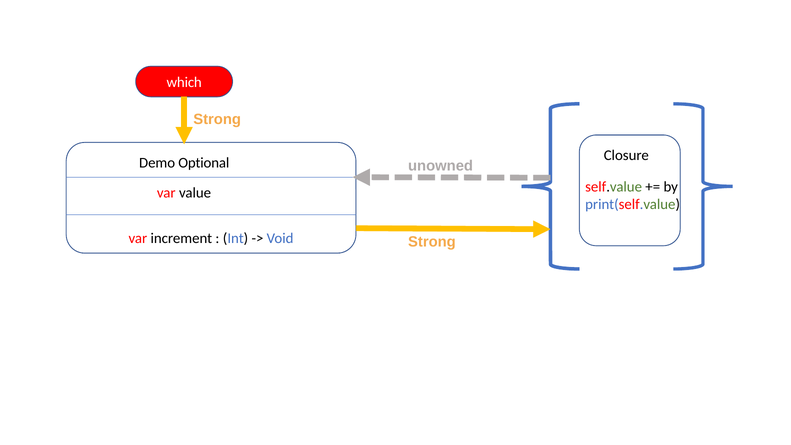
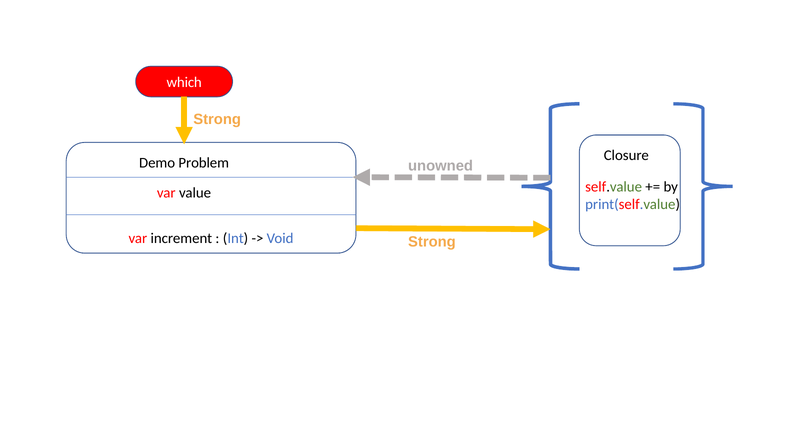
Optional: Optional -> Problem
